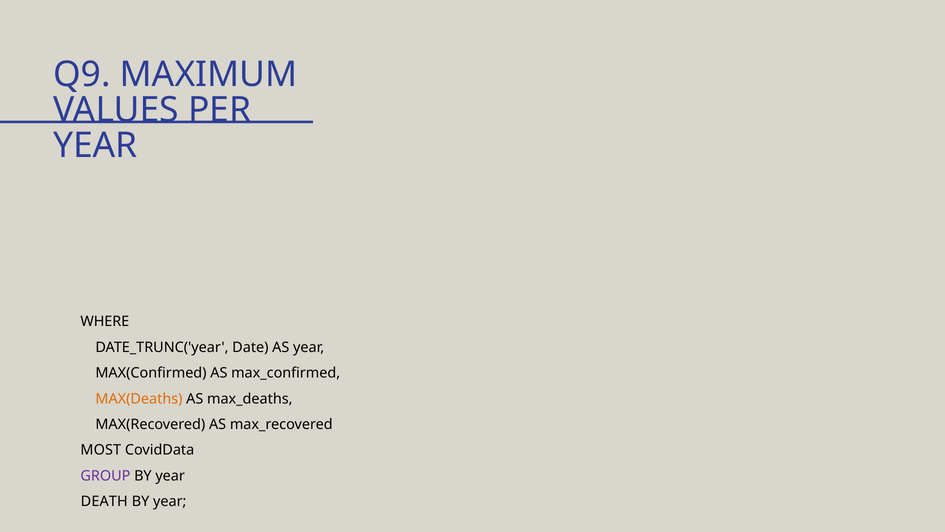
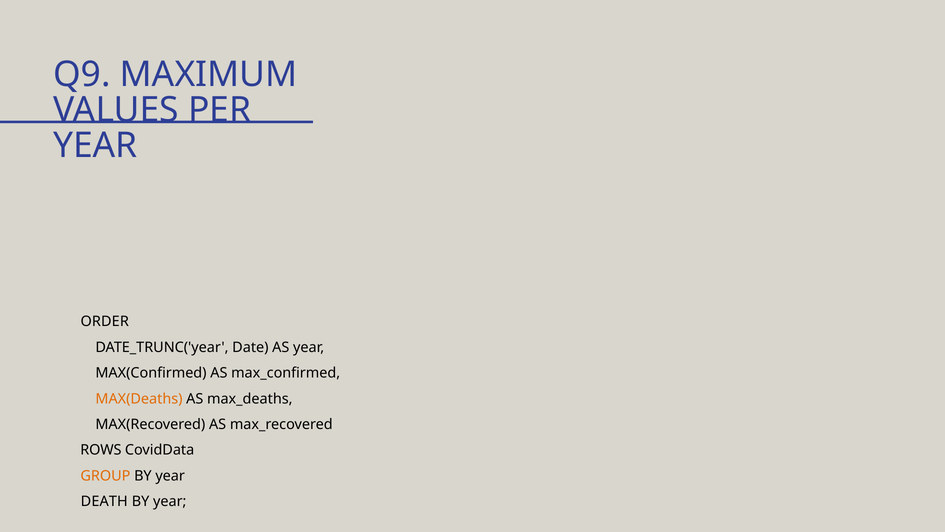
WHERE: WHERE -> ORDER
MOST: MOST -> ROWS
GROUP colour: purple -> orange
